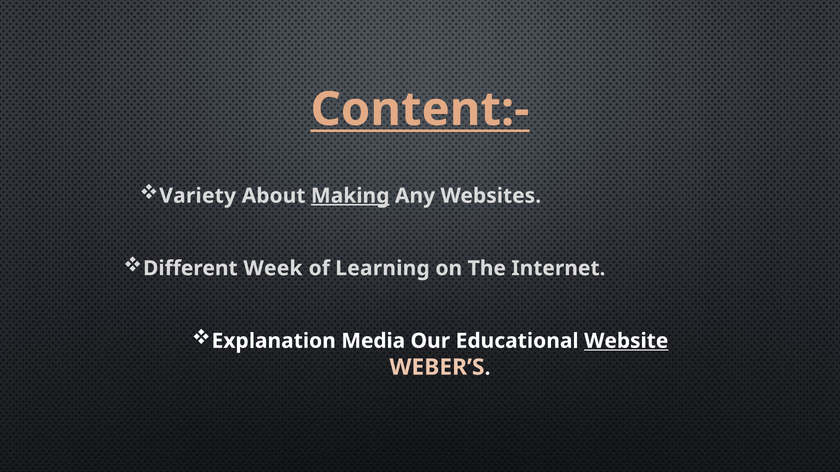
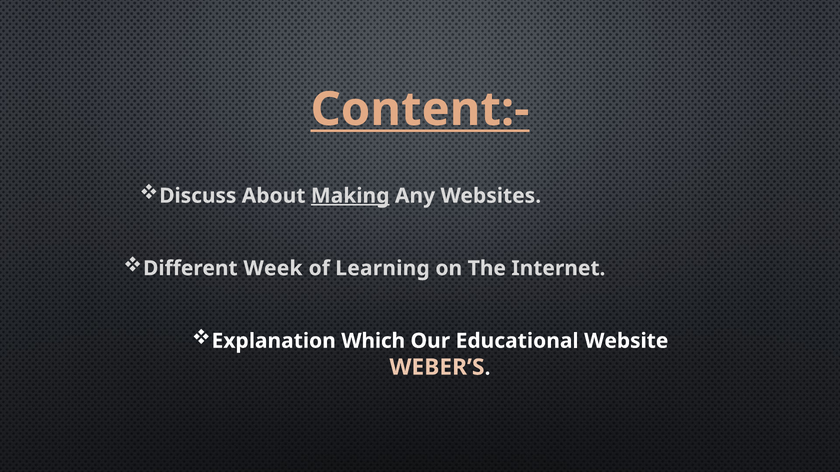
Variety: Variety -> Discuss
Media: Media -> Which
Website underline: present -> none
